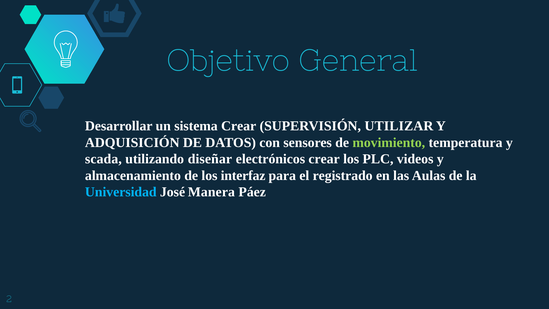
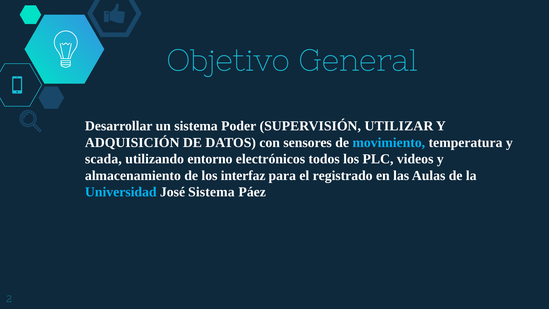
sistema Crear: Crear -> Poder
movimiento colour: light green -> light blue
diseñar: diseñar -> entorno
electrónicos crear: crear -> todos
José Manera: Manera -> Sistema
